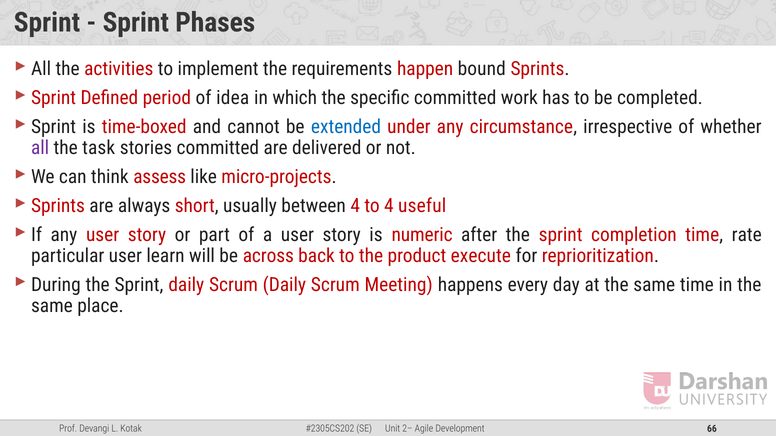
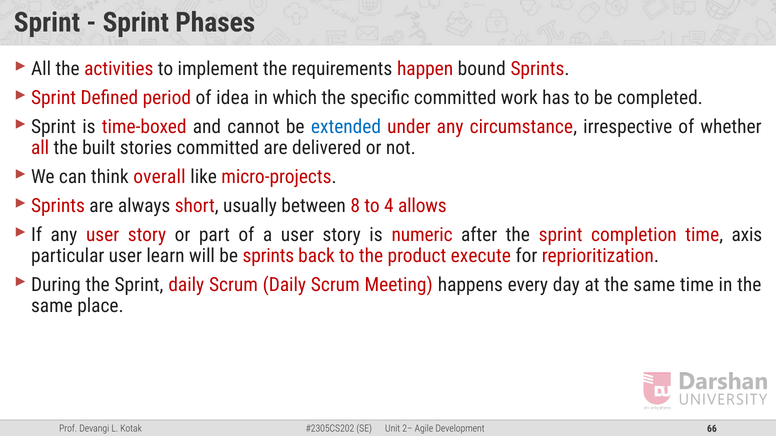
all at (40, 148) colour: purple -> red
task: task -> built
assess: assess -> overall
between 4: 4 -> 8
useful: useful -> allows
rate: rate -> axis
be across: across -> sprints
